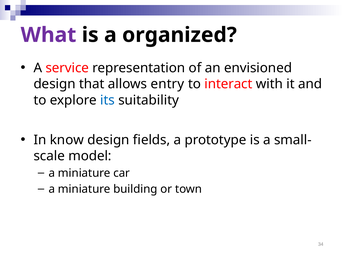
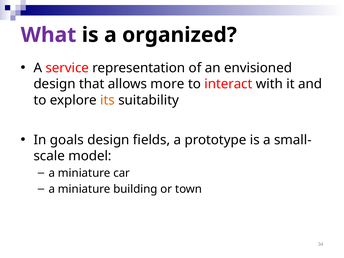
entry: entry -> more
its colour: blue -> orange
know: know -> goals
